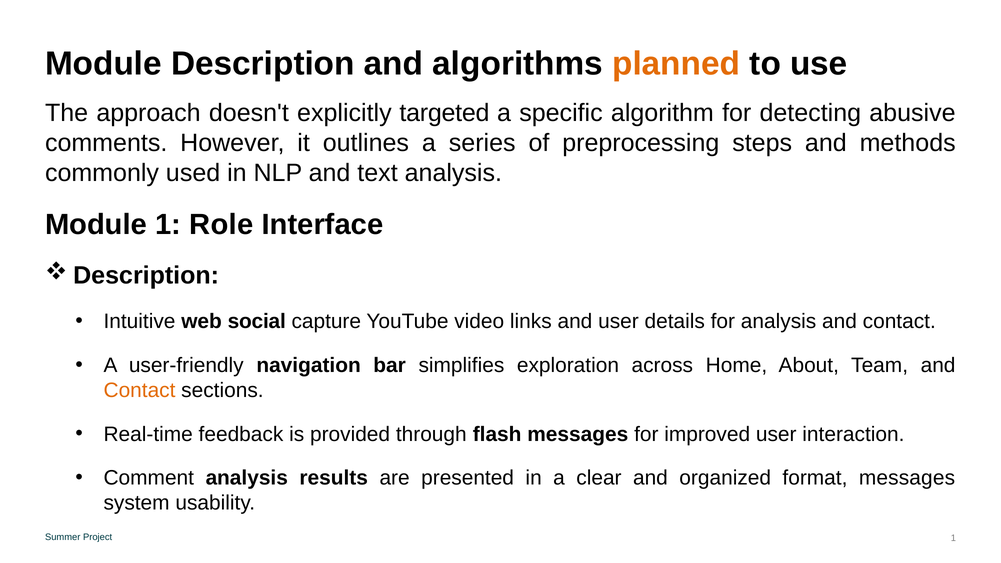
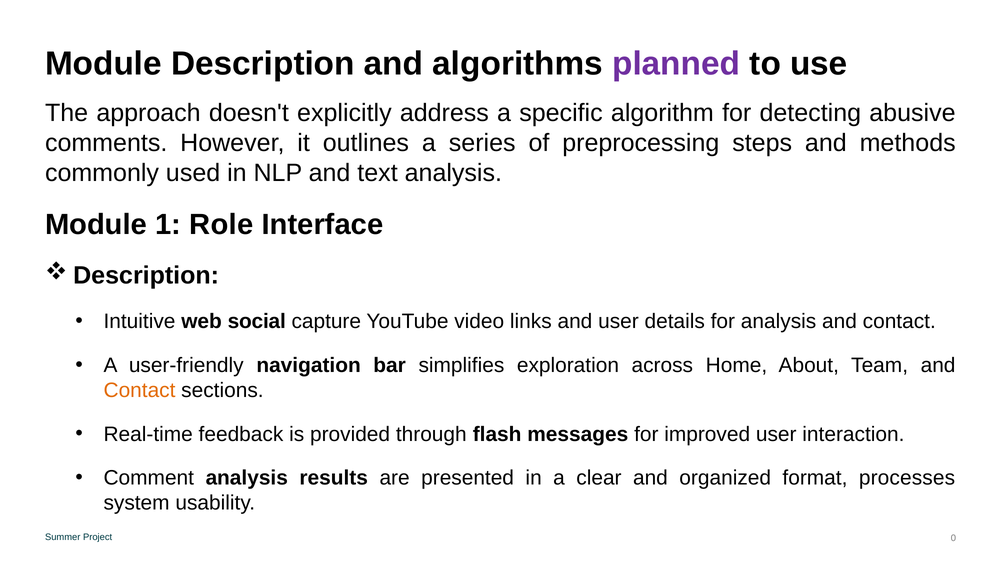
planned colour: orange -> purple
targeted: targeted -> address
format messages: messages -> processes
1 at (953, 538): 1 -> 0
